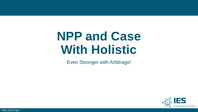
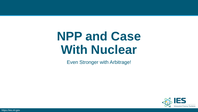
Holistic: Holistic -> Nuclear
